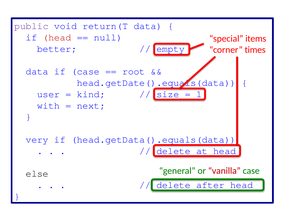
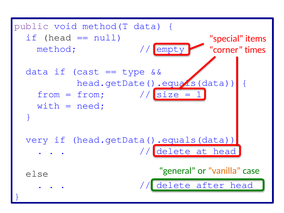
return(T: return(T -> method(T
head at (57, 37) colour: red -> black
better: better -> method
if case: case -> cast
root: root -> type
user at (48, 94): user -> from
kind at (91, 94): kind -> from
next: next -> need
vanilla colour: red -> orange
